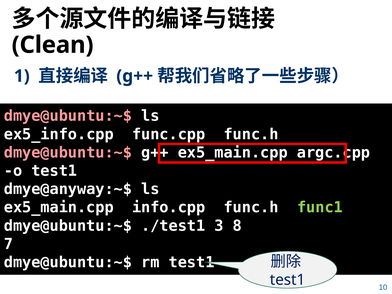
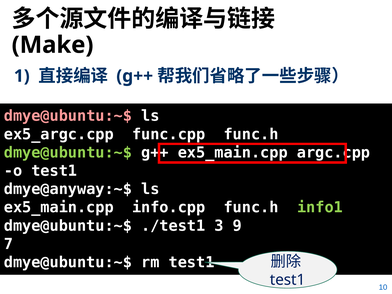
Clean: Clean -> Make
ex5_info.cpp: ex5_info.cpp -> ex5_argc.cpp
dmye@ubuntu:~$ at (68, 153) colour: pink -> light green
func1: func1 -> info1
8: 8 -> 9
